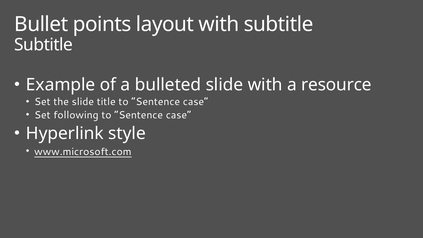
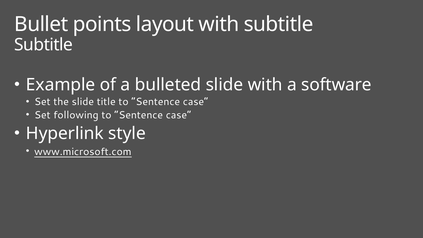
resource: resource -> software
